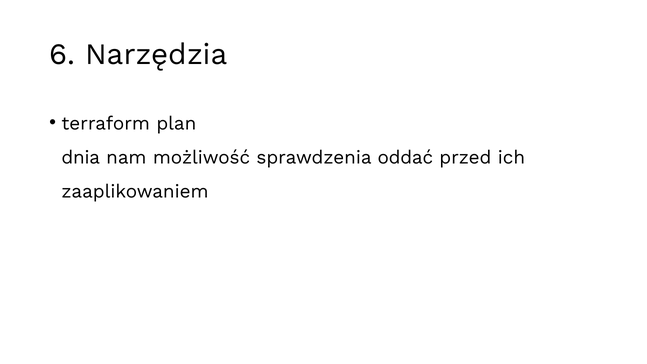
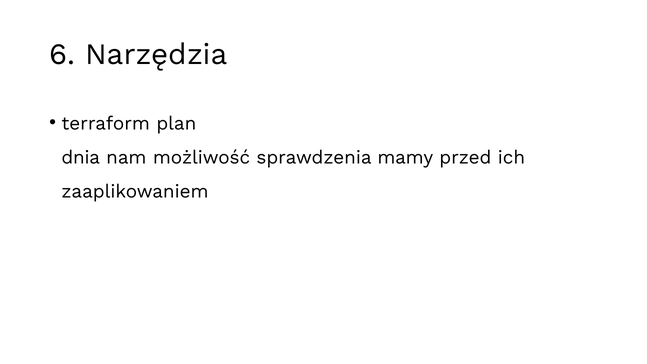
oddać: oddać -> mamy
